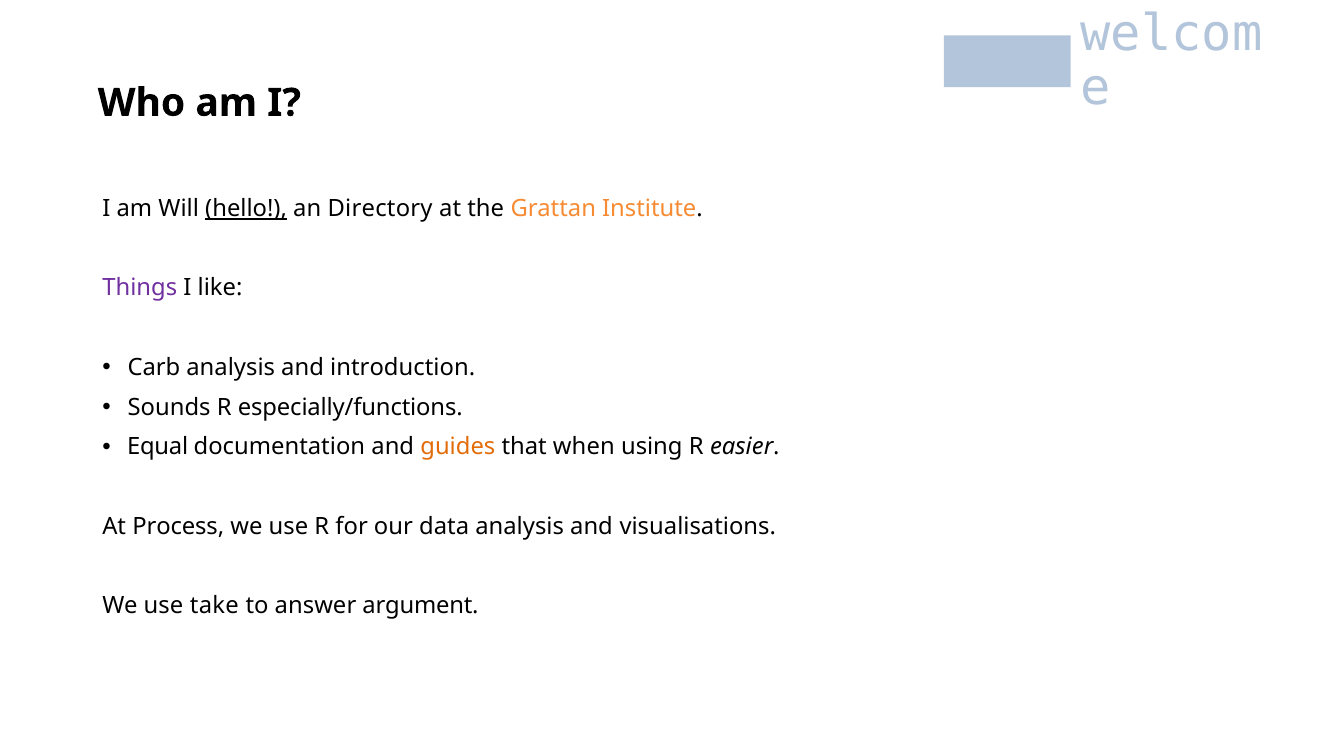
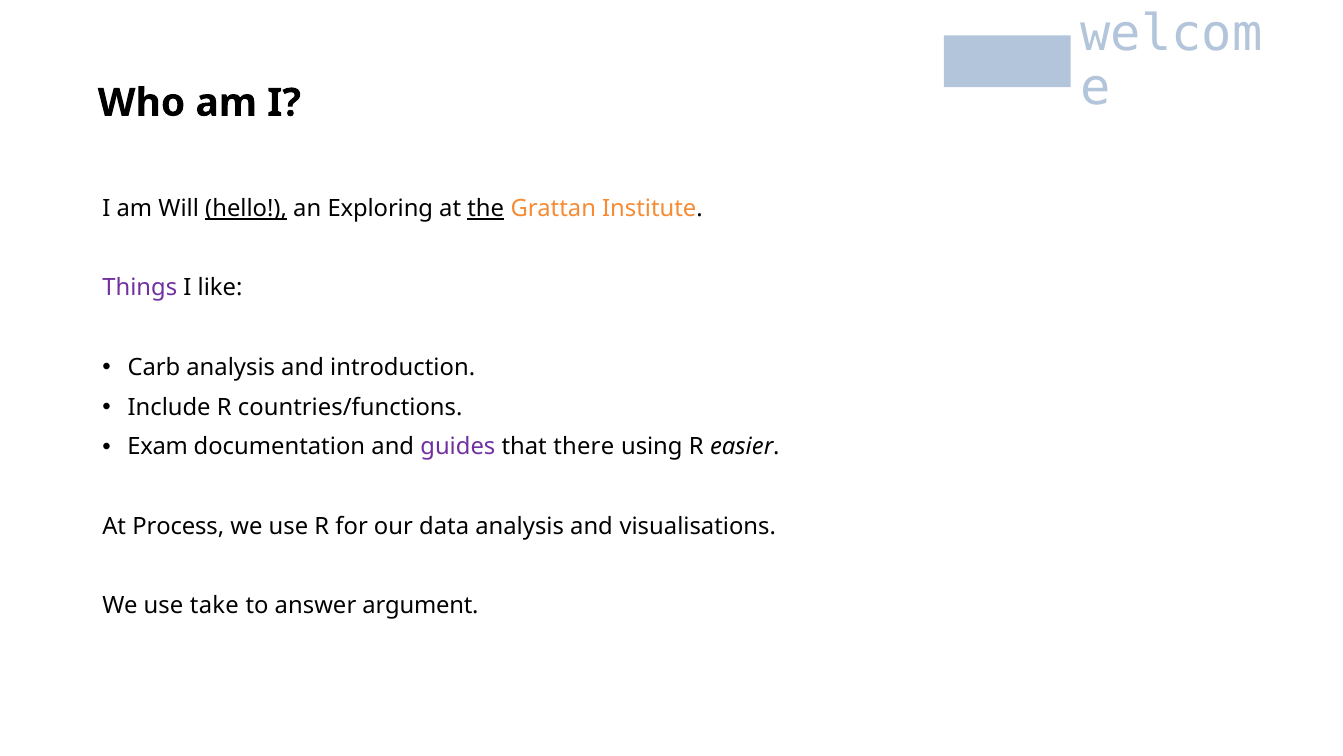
Directory: Directory -> Exploring
the underline: none -> present
Sounds: Sounds -> Include
especially/functions: especially/functions -> countries/functions
Equal: Equal -> Exam
guides colour: orange -> purple
when: when -> there
